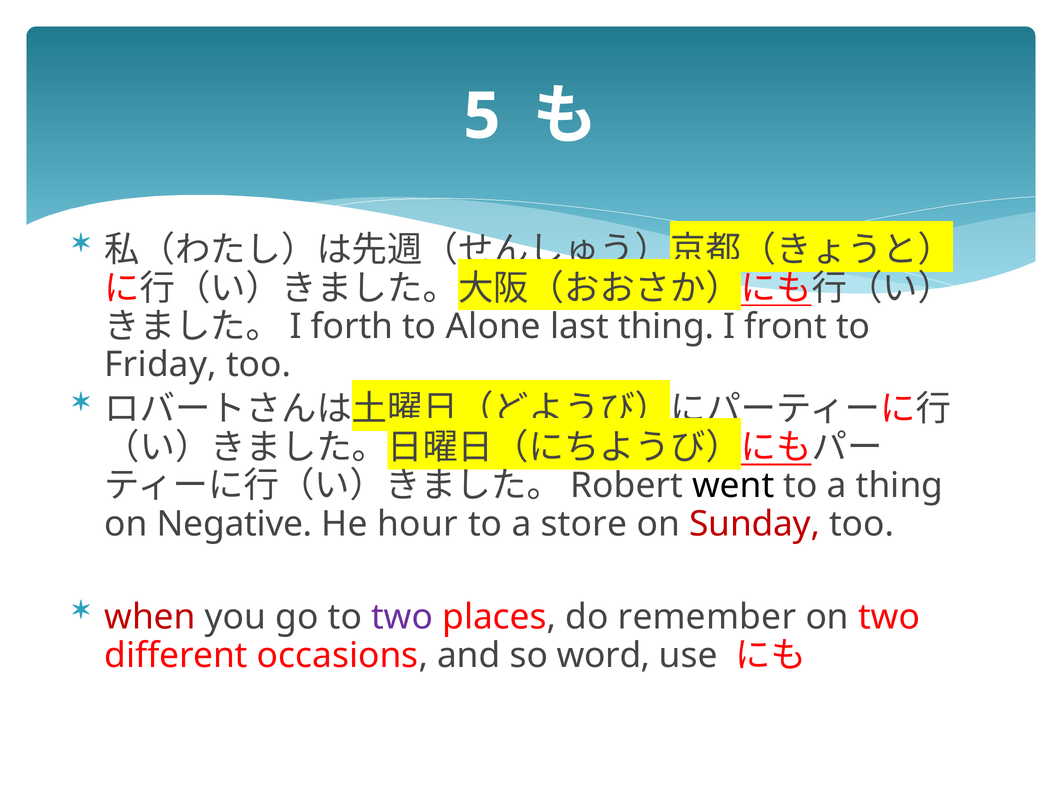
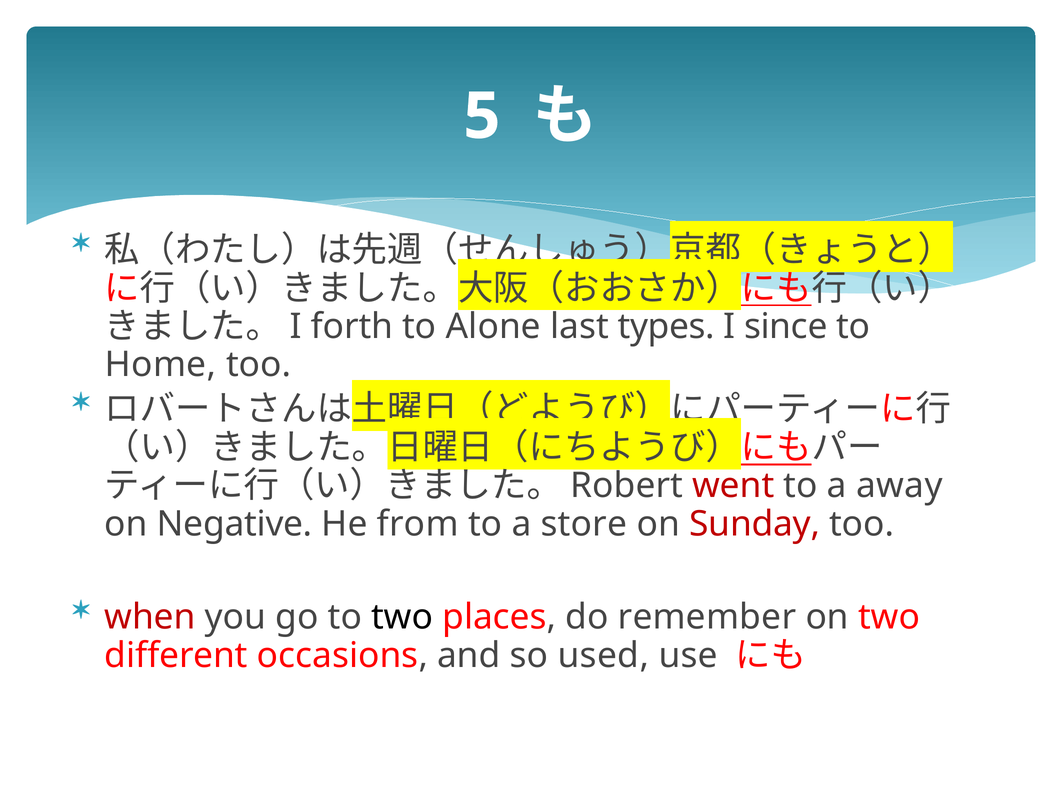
last thing: thing -> types
front: front -> since
Friday: Friday -> Home
went colour: black -> red
a thing: thing -> away
hour: hour -> from
two at (402, 617) colour: purple -> black
word: word -> used
